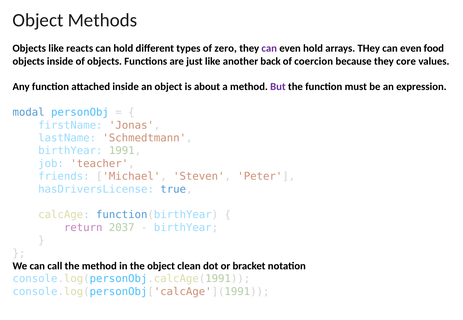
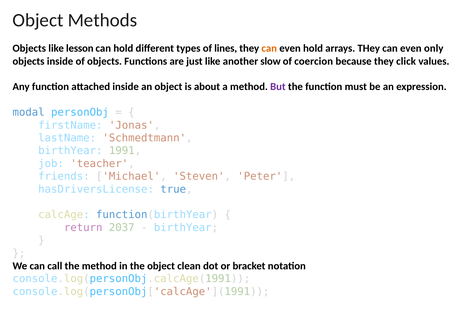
reacts: reacts -> lesson
zero: zero -> lines
can at (269, 48) colour: purple -> orange
food: food -> only
back: back -> slow
core: core -> click
